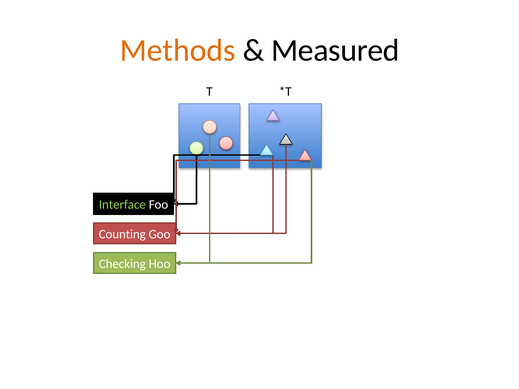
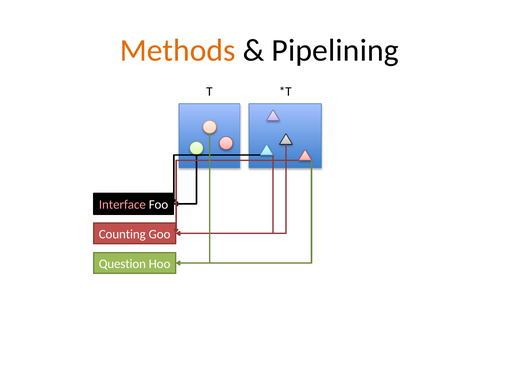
Measured: Measured -> Pipelining
Interface colour: light green -> pink
Checking: Checking -> Question
